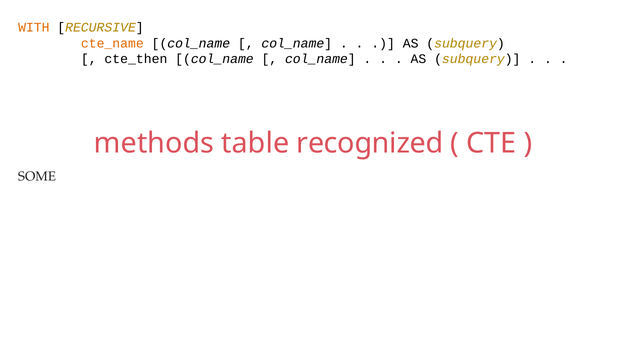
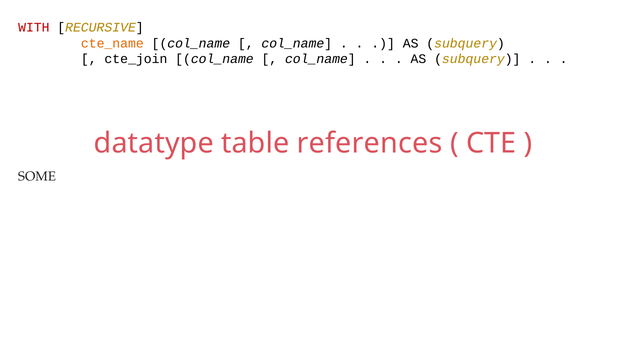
WITH colour: orange -> red
cte_then: cte_then -> cte_join
methods: methods -> datatype
recognized: recognized -> references
